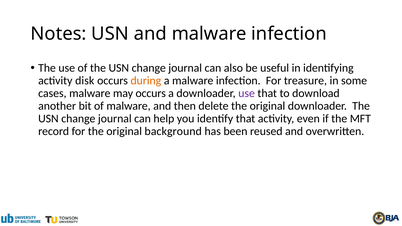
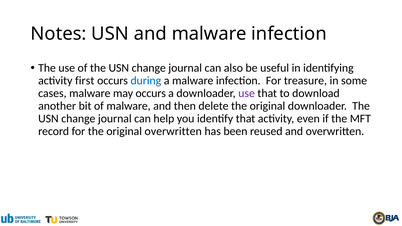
disk: disk -> first
during colour: orange -> blue
original background: background -> overwritten
